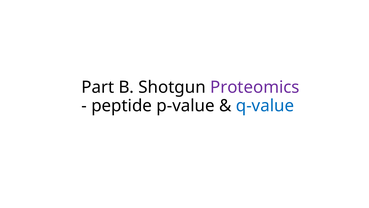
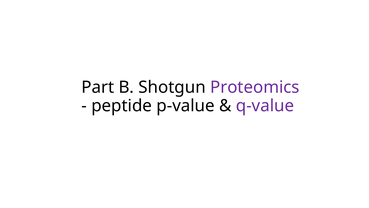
q-value colour: blue -> purple
